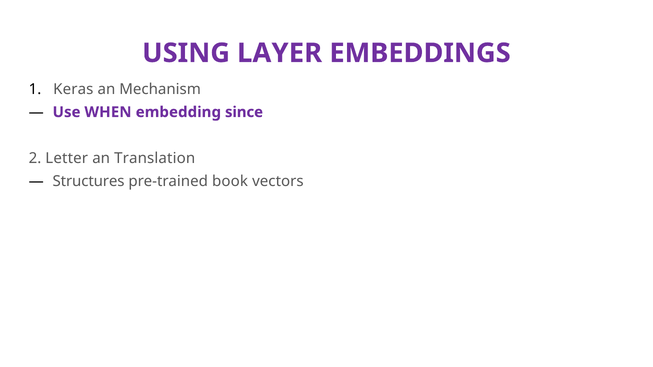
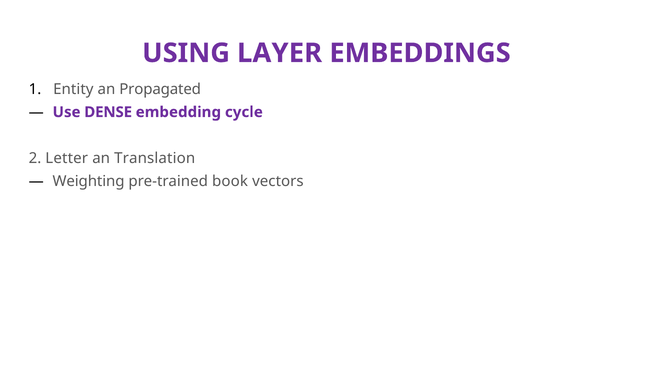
Keras: Keras -> Entity
Mechanism: Mechanism -> Propagated
WHEN: WHEN -> DENSE
since: since -> cycle
Structures: Structures -> Weighting
